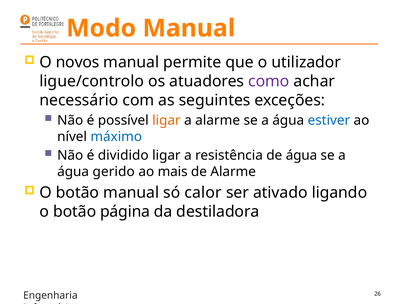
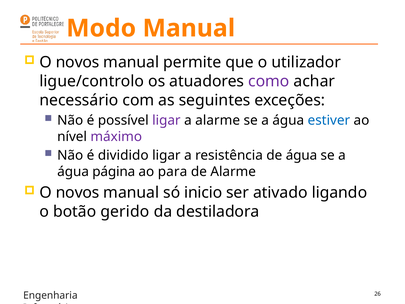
ligar at (166, 120) colour: orange -> purple
máximo colour: blue -> purple
gerido: gerido -> página
mais: mais -> para
botão at (77, 192): botão -> novos
calor: calor -> inicio
página: página -> gerido
